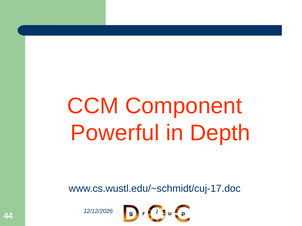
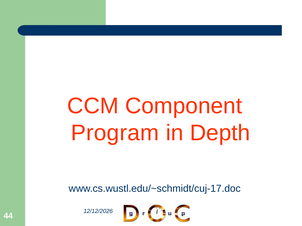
Powerful: Powerful -> Program
